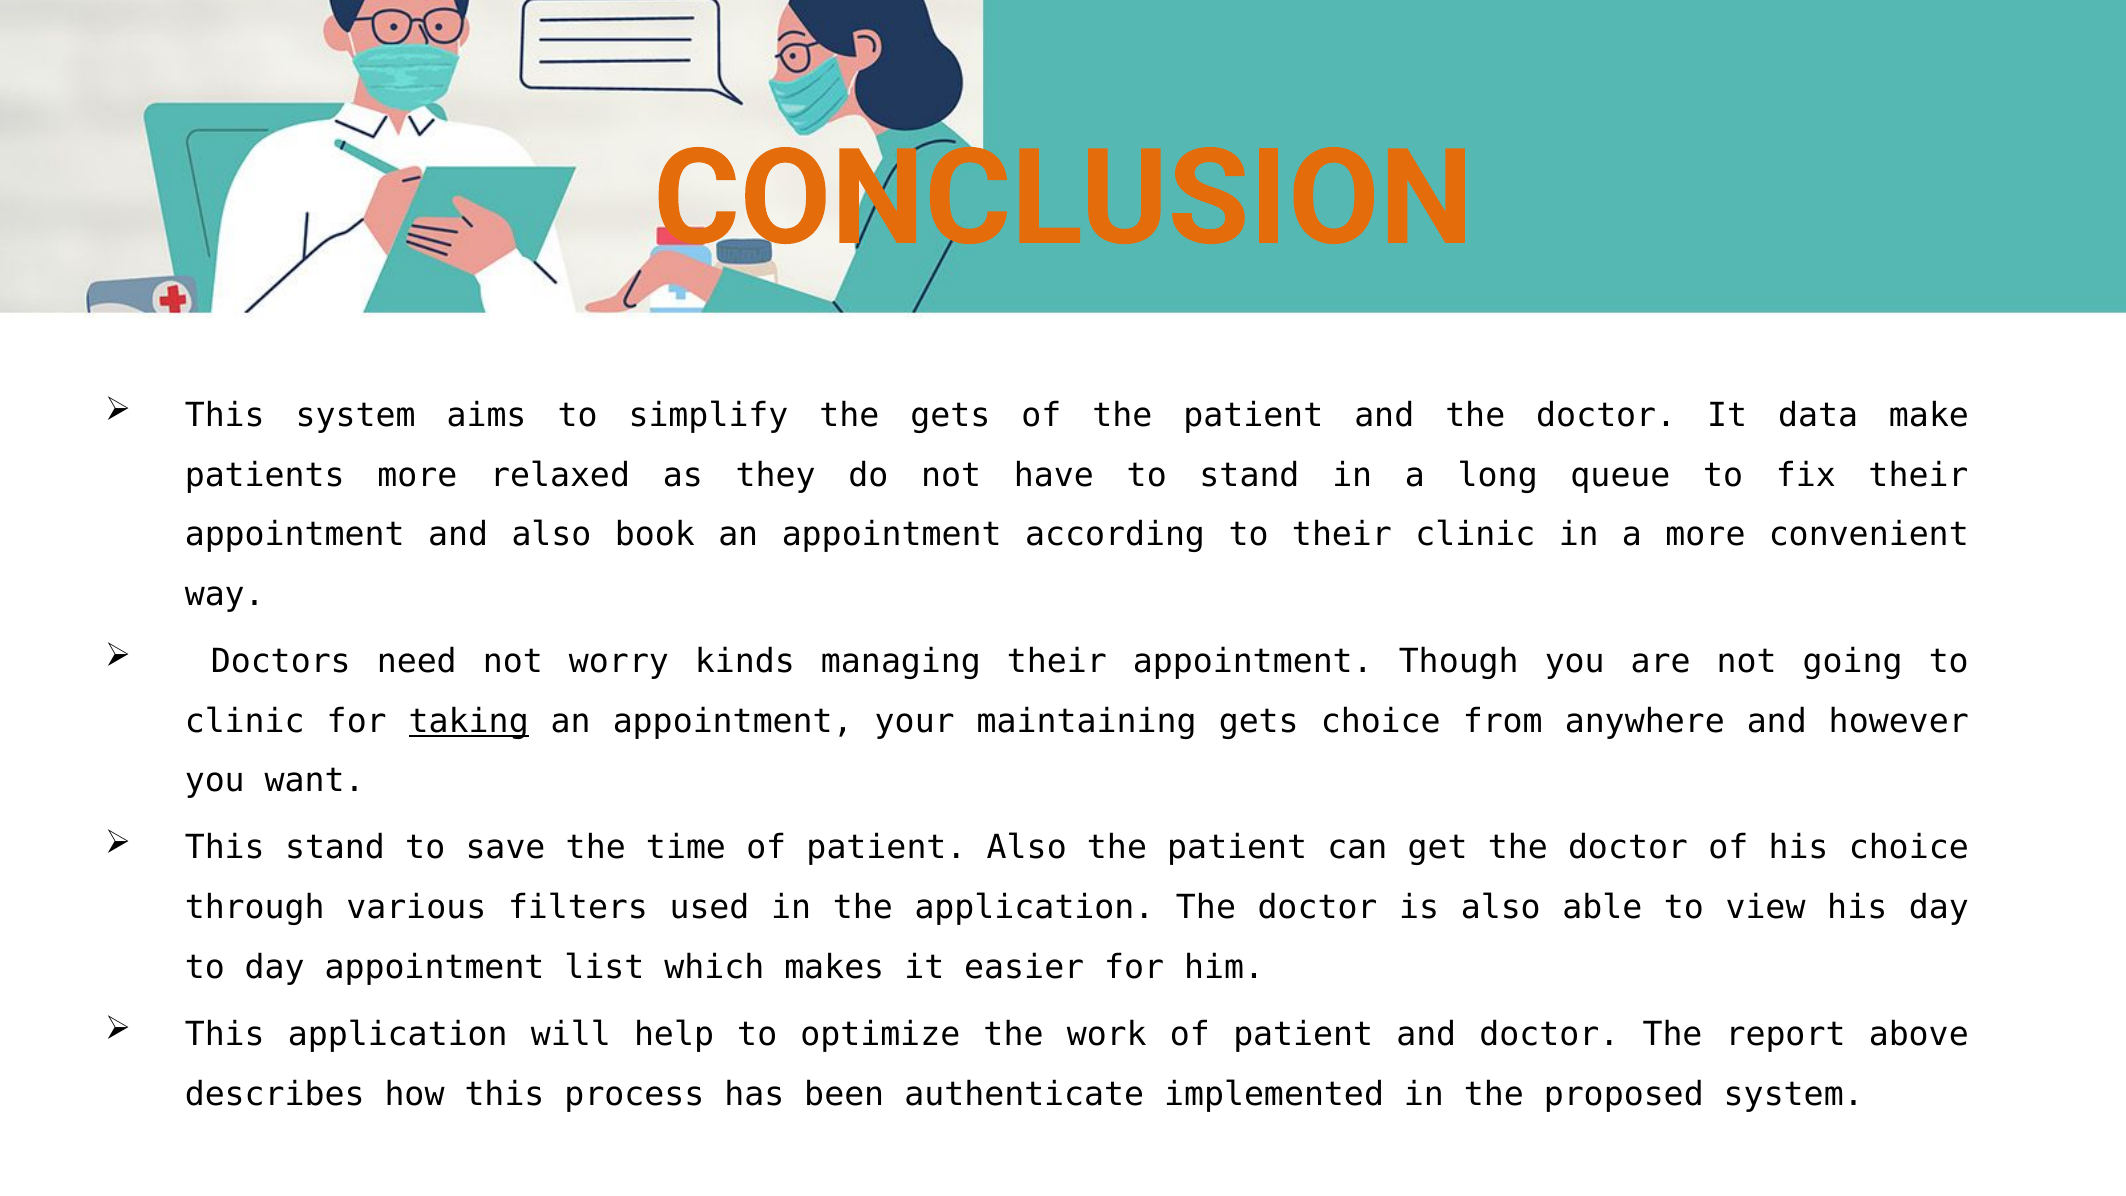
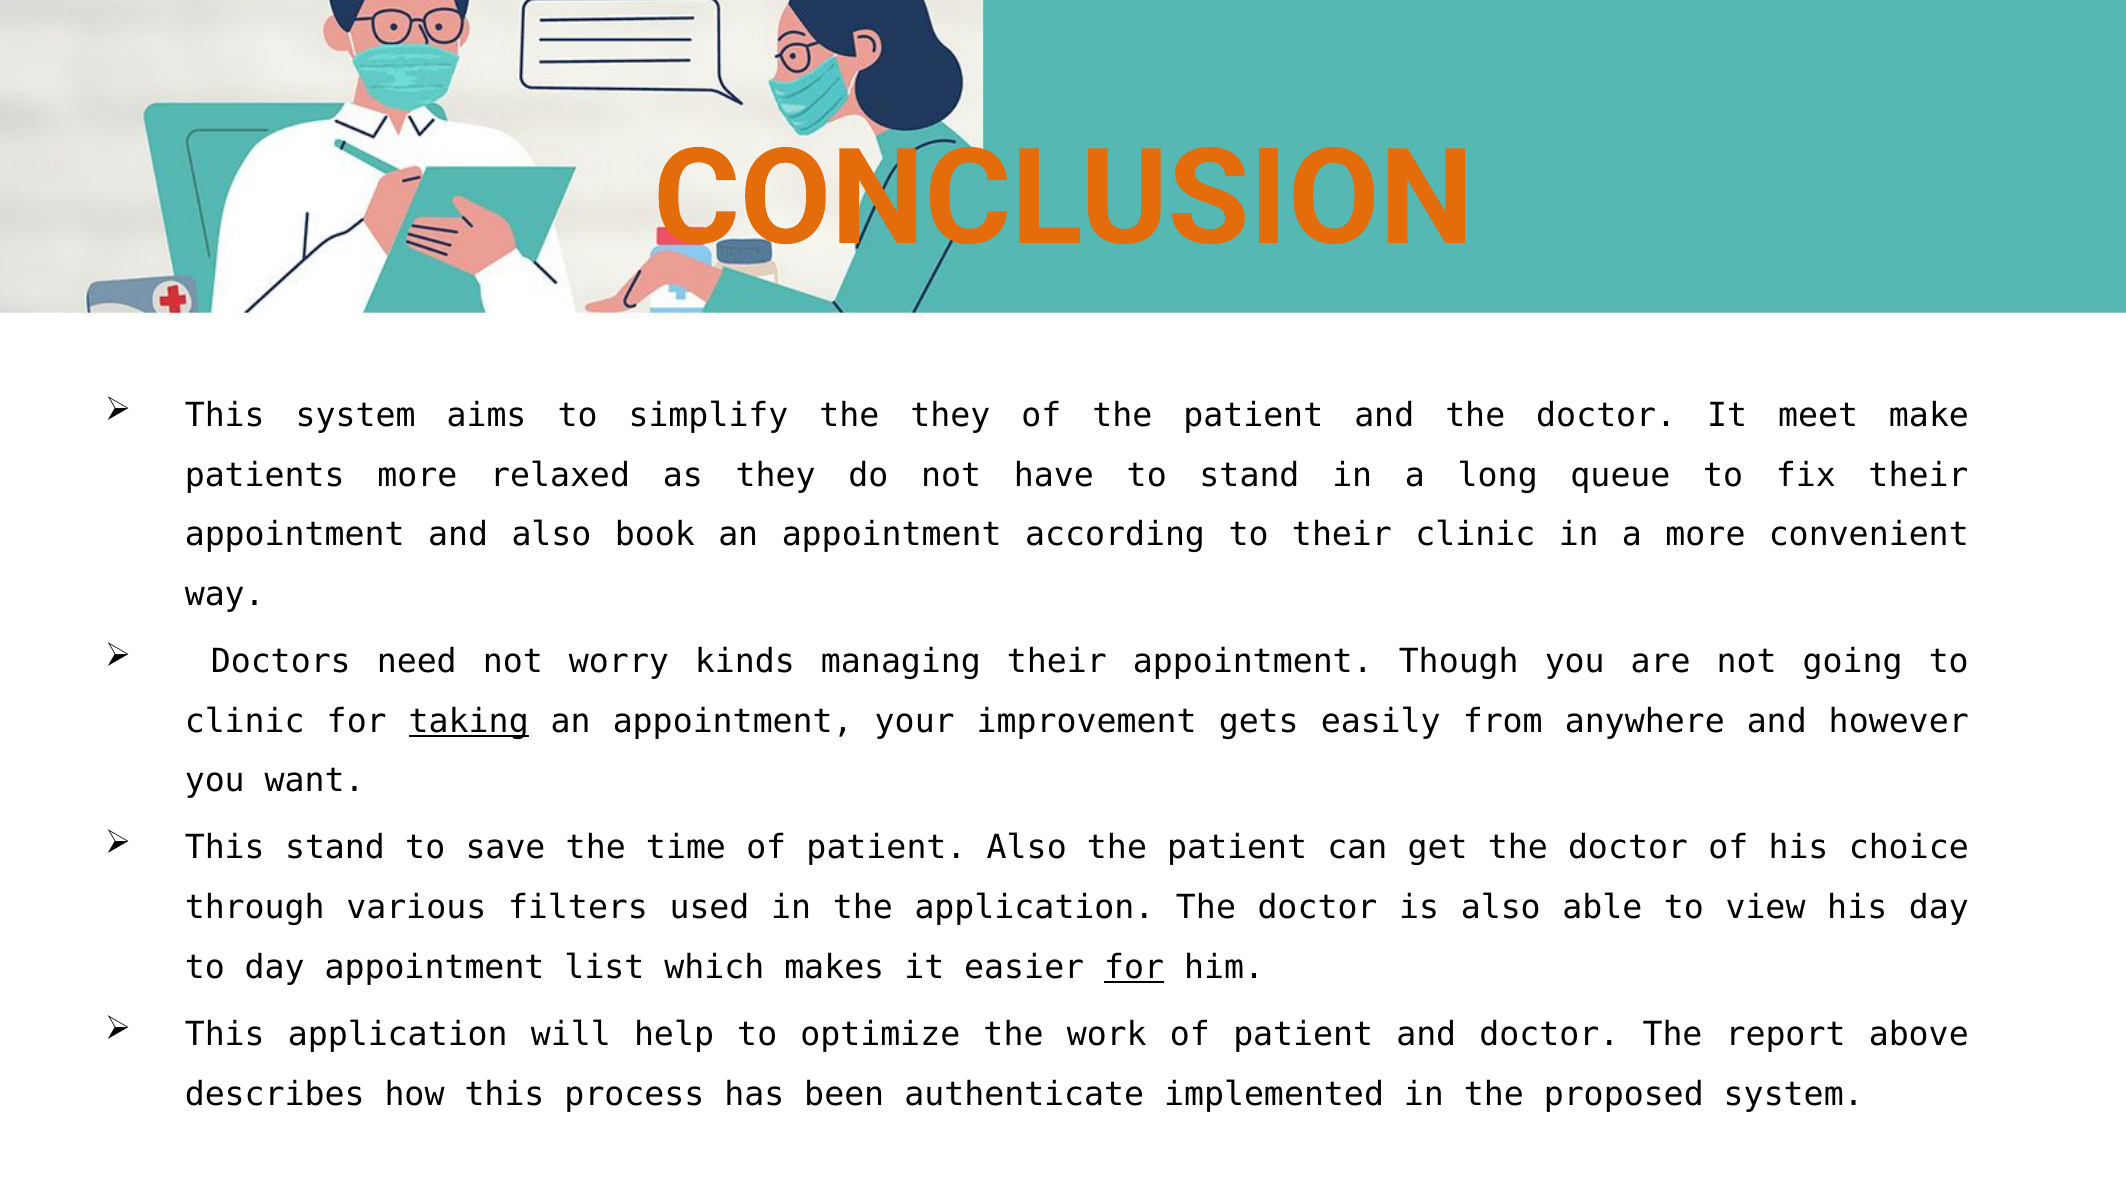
the gets: gets -> they
data: data -> meet
maintaining: maintaining -> improvement
gets choice: choice -> easily
for at (1134, 967) underline: none -> present
